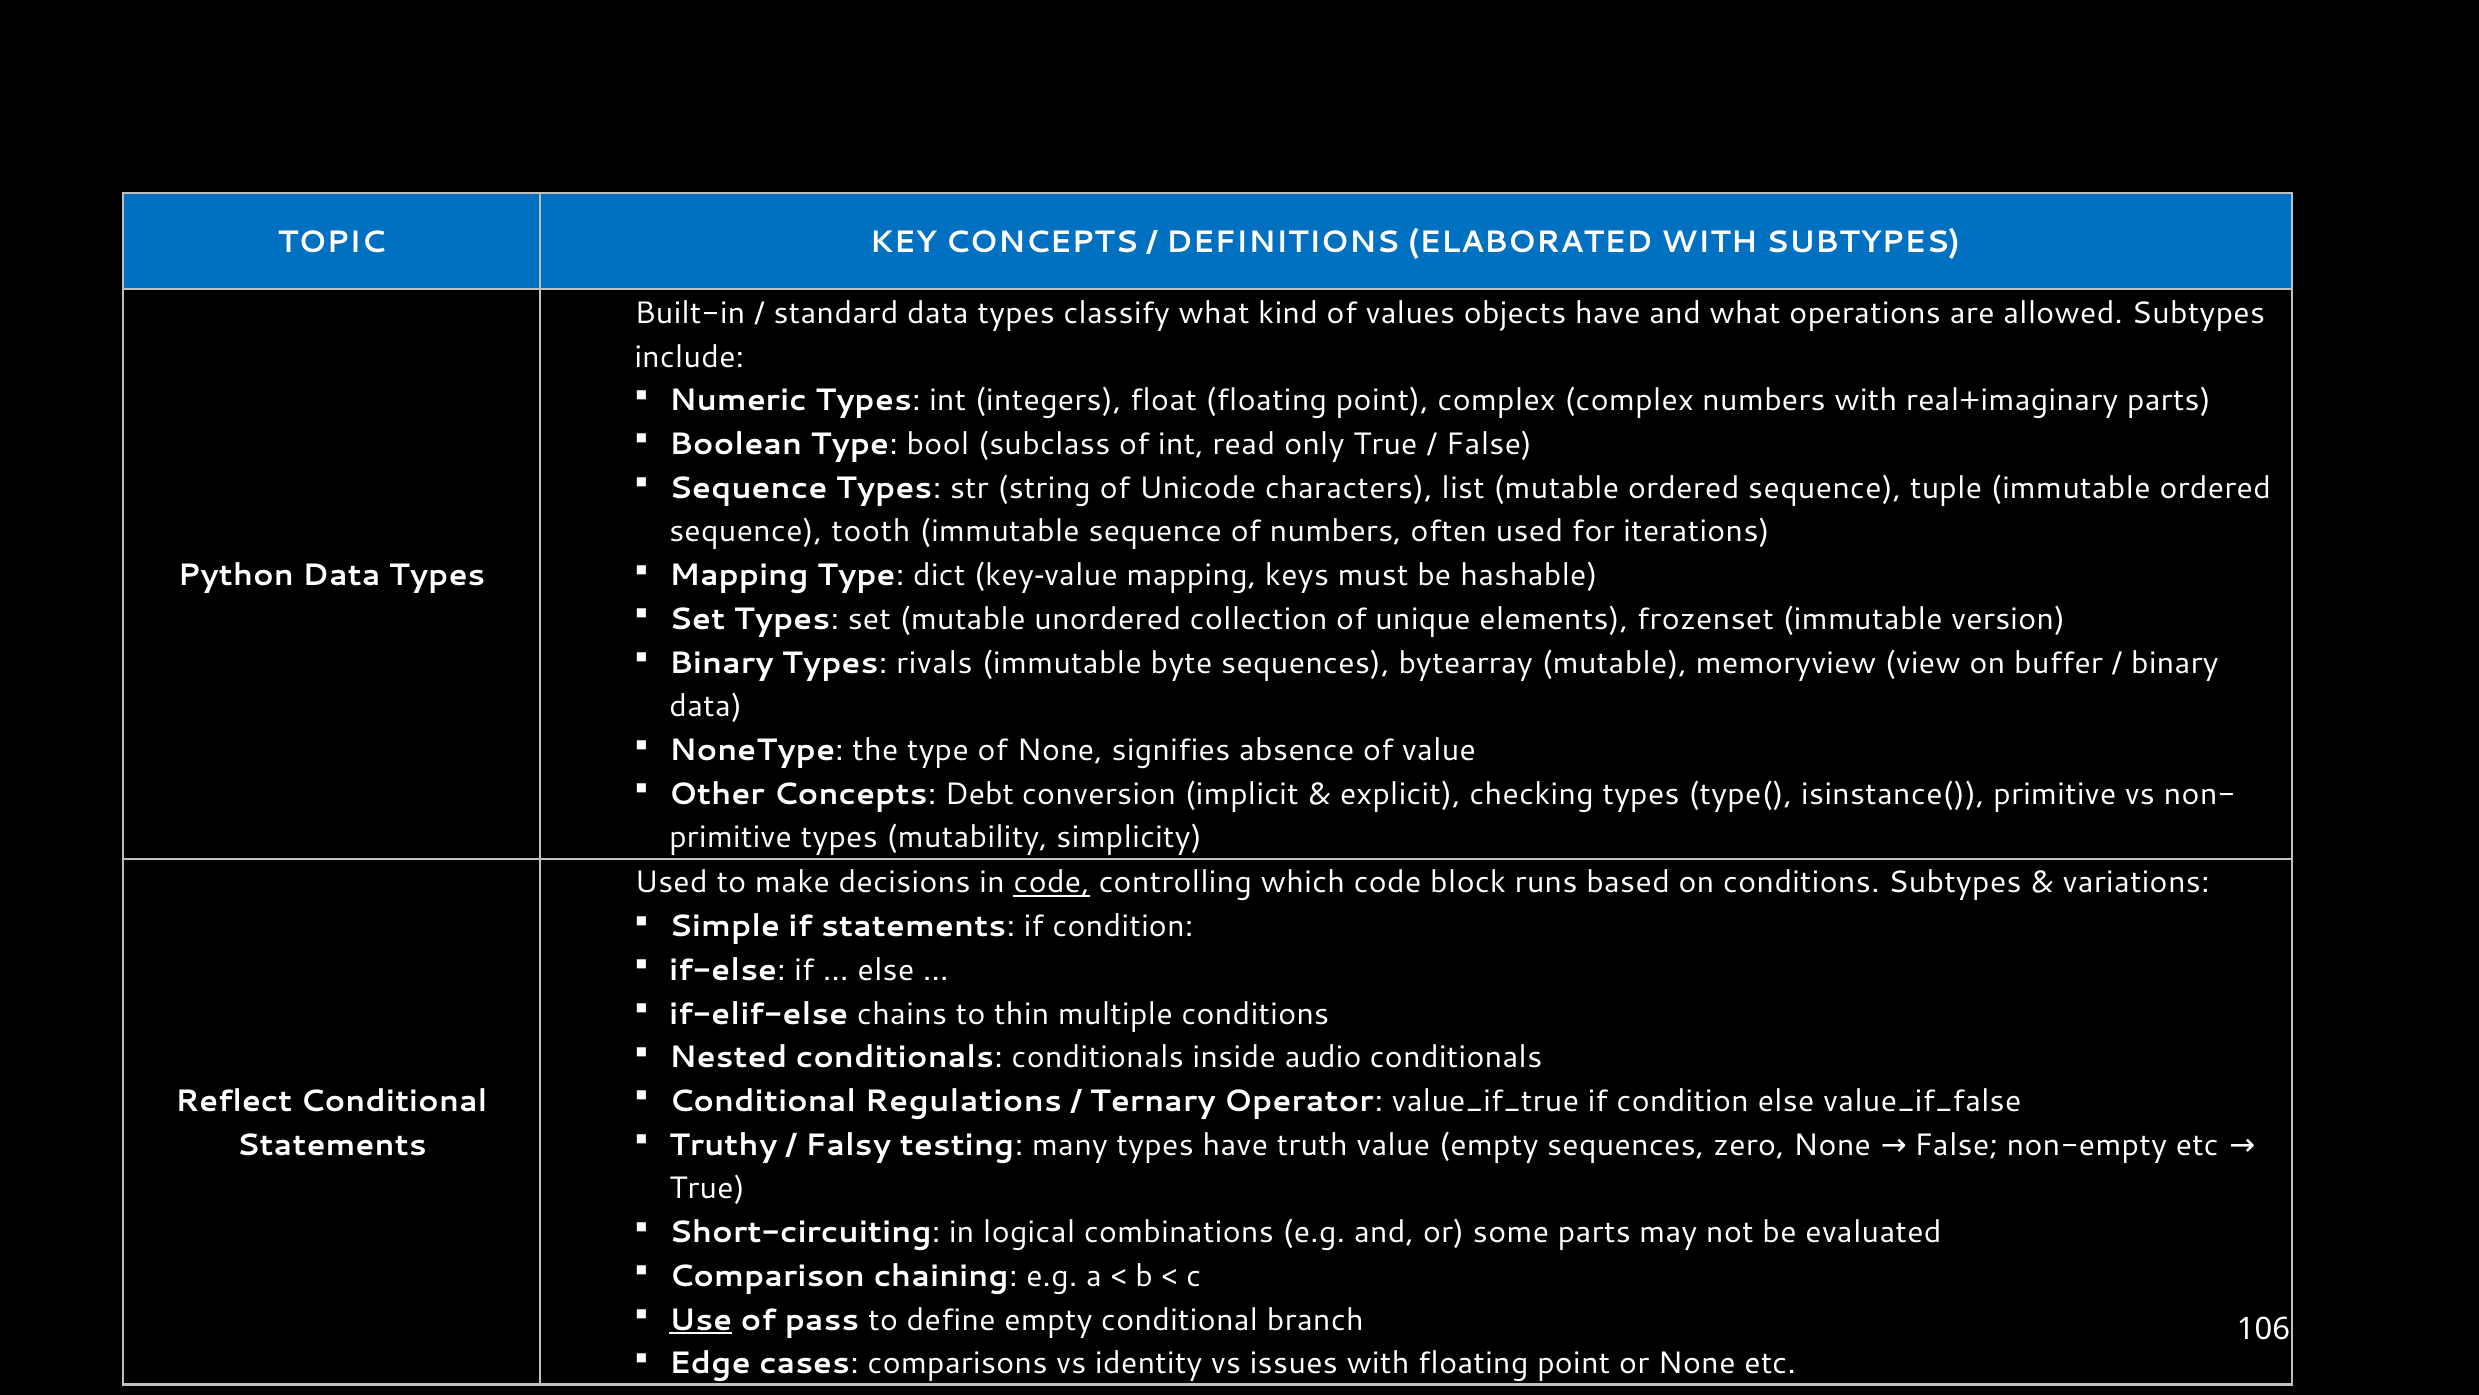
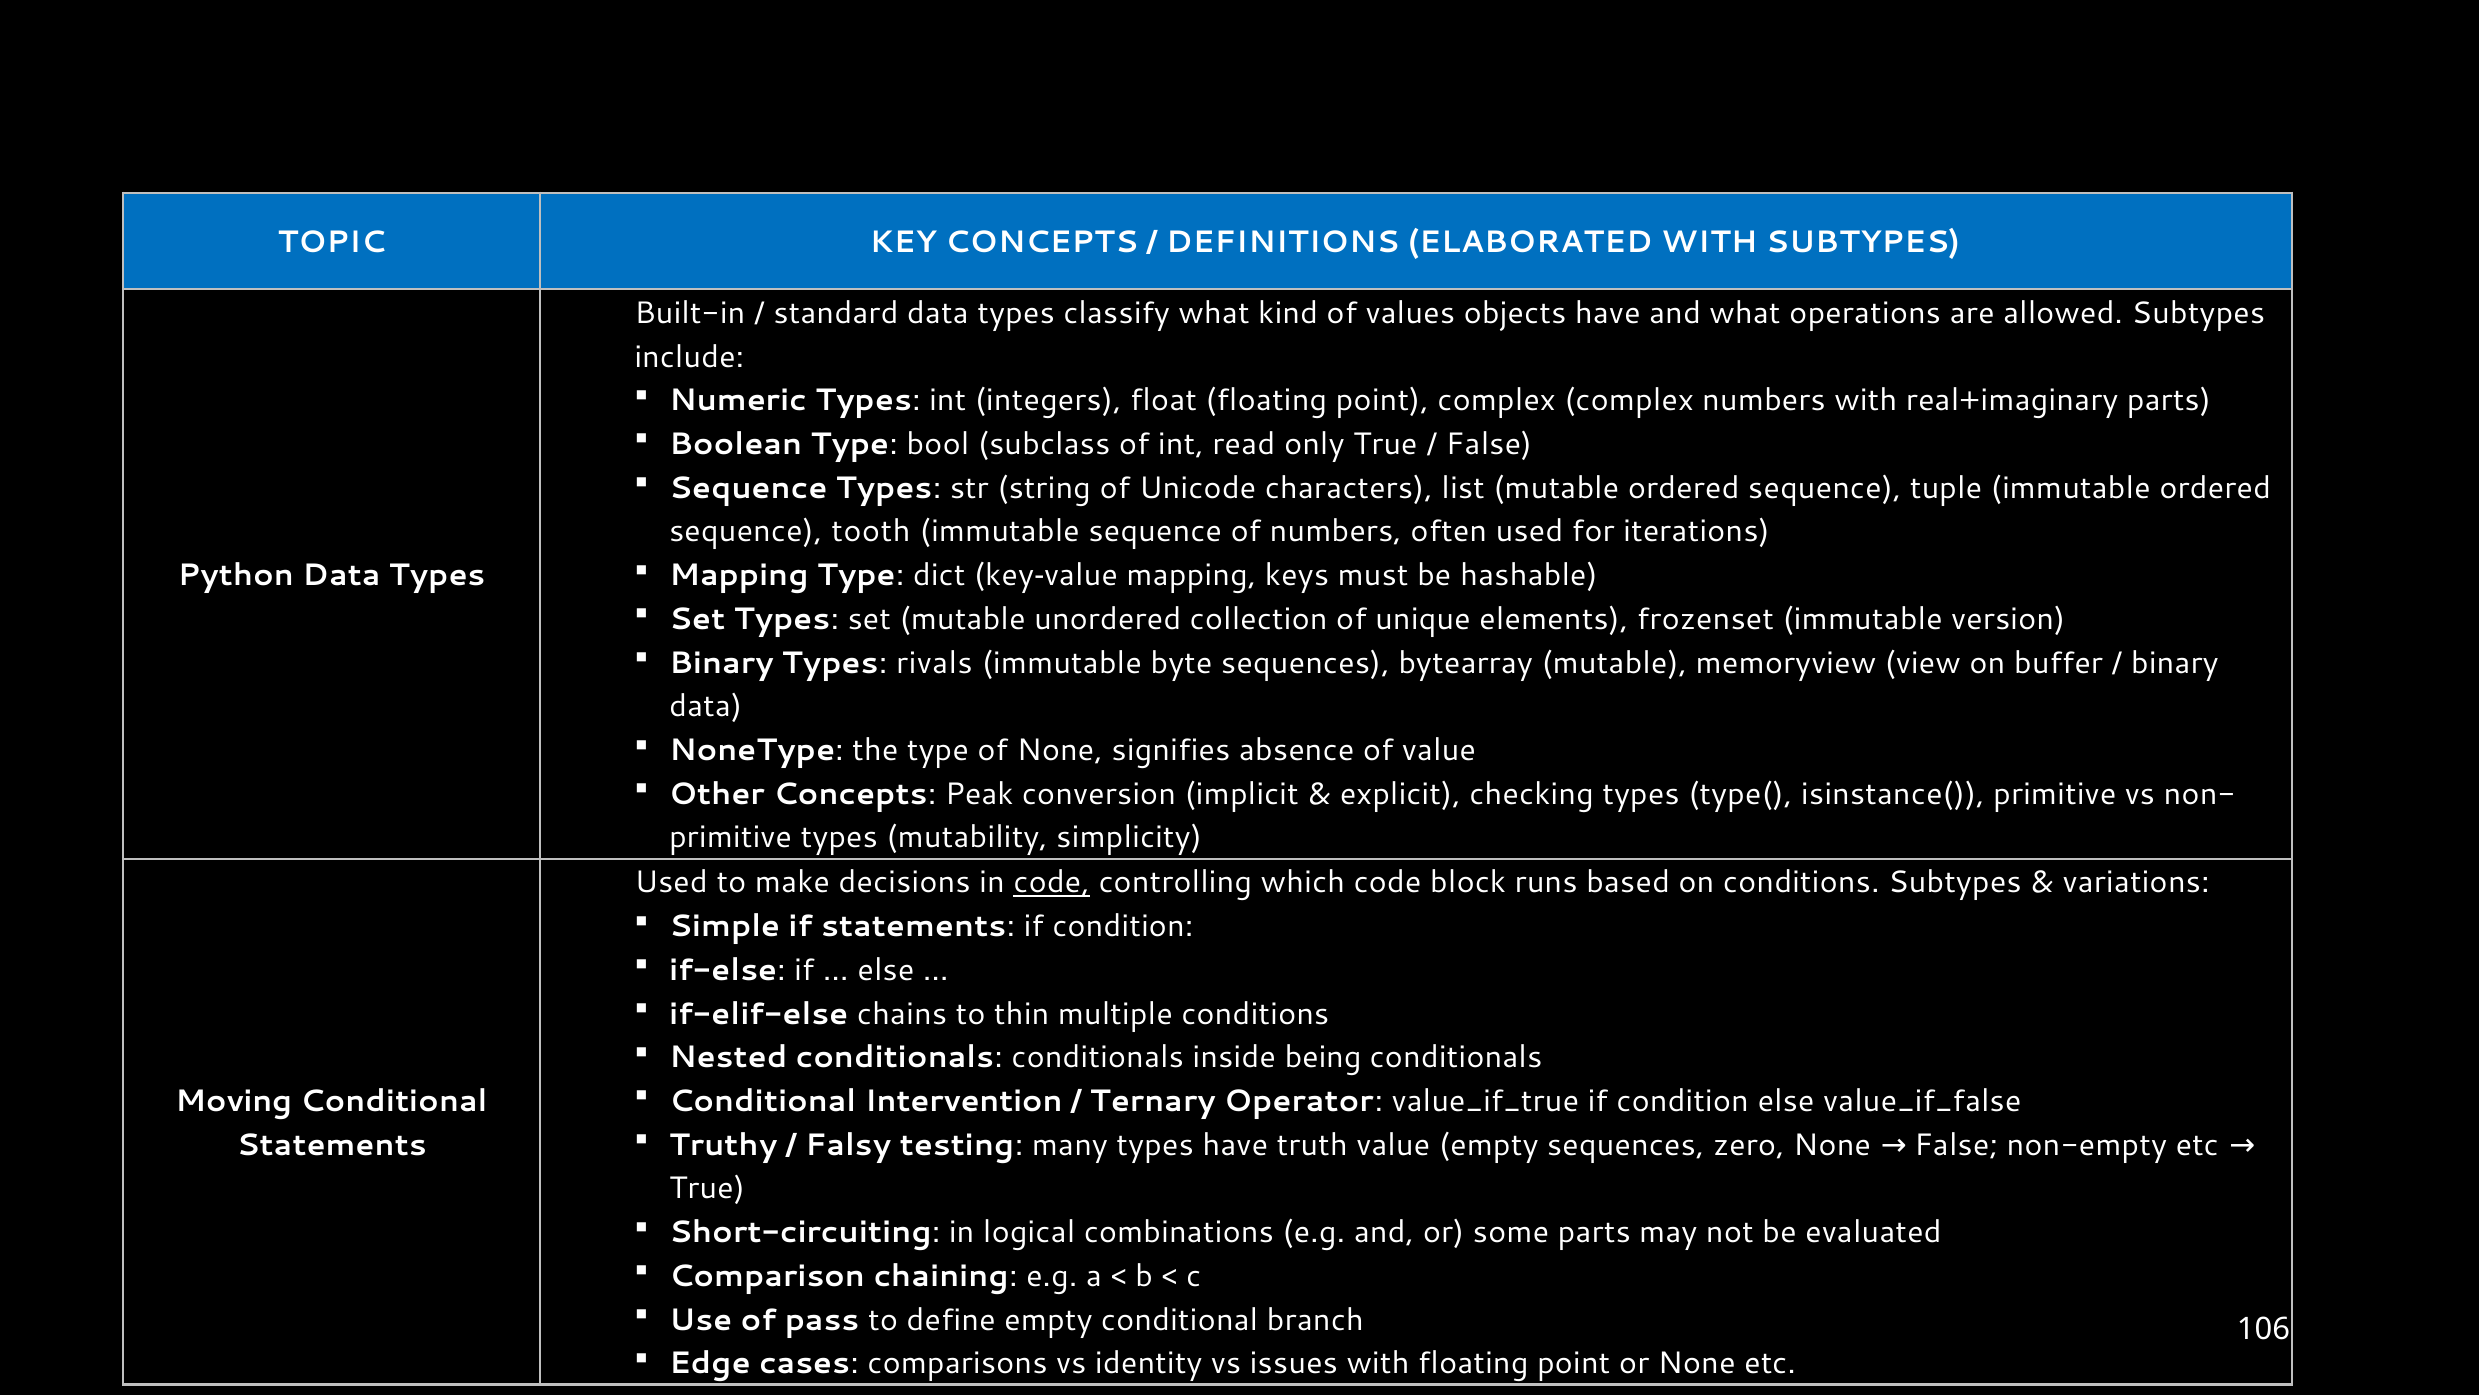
Debt: Debt -> Peak
audio: audio -> being
Regulations: Regulations -> Intervention
Reflect: Reflect -> Moving
Use underline: present -> none
